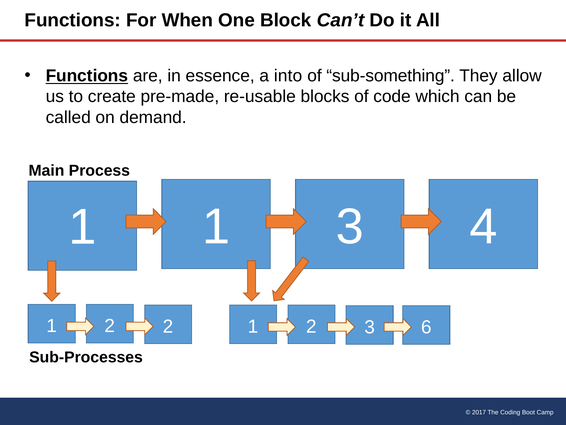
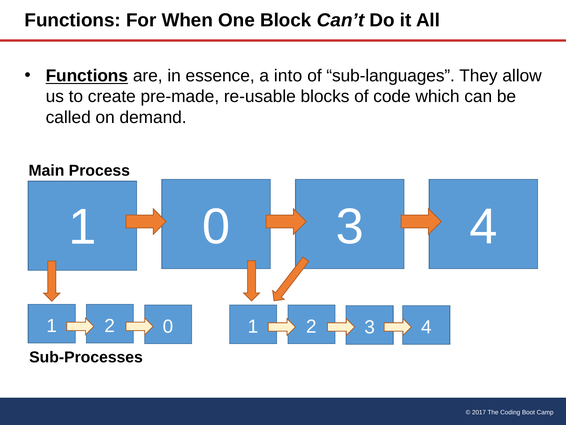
sub-something: sub-something -> sub-languages
1 1: 1 -> 0
2 2: 2 -> 0
2 3 6: 6 -> 4
